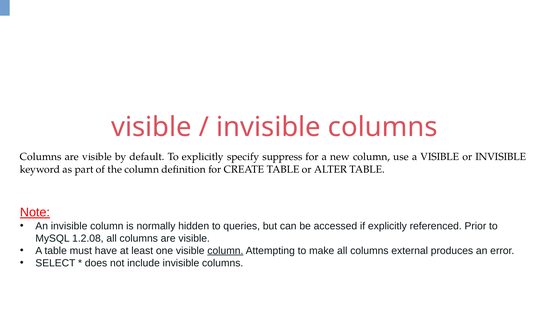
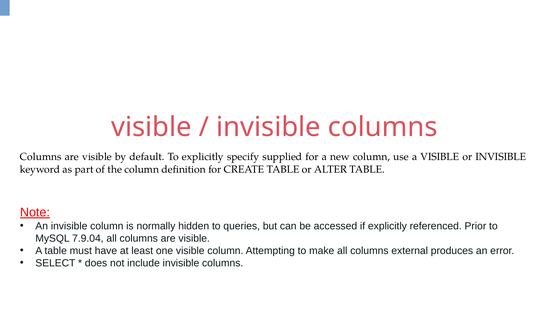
suppress: suppress -> supplied
1.2.08: 1.2.08 -> 7.9.04
column at (225, 251) underline: present -> none
